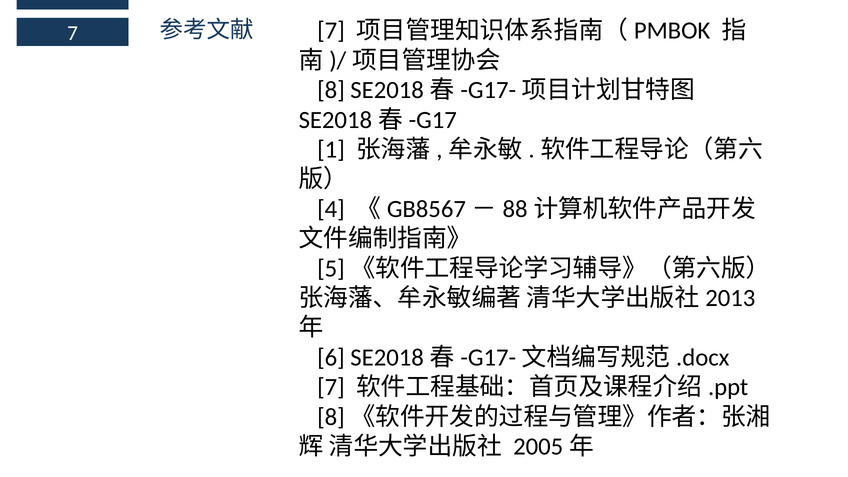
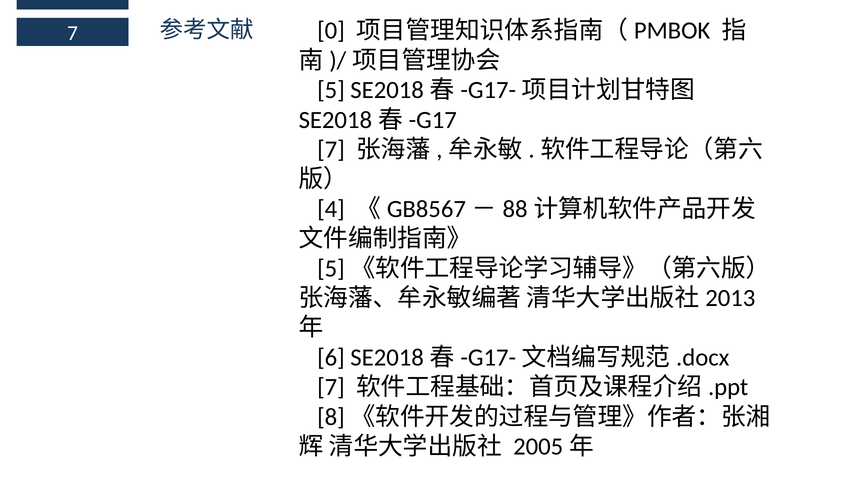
7 at (331, 31): 7 -> 0
8: 8 -> 5
1 at (331, 150): 1 -> 7
